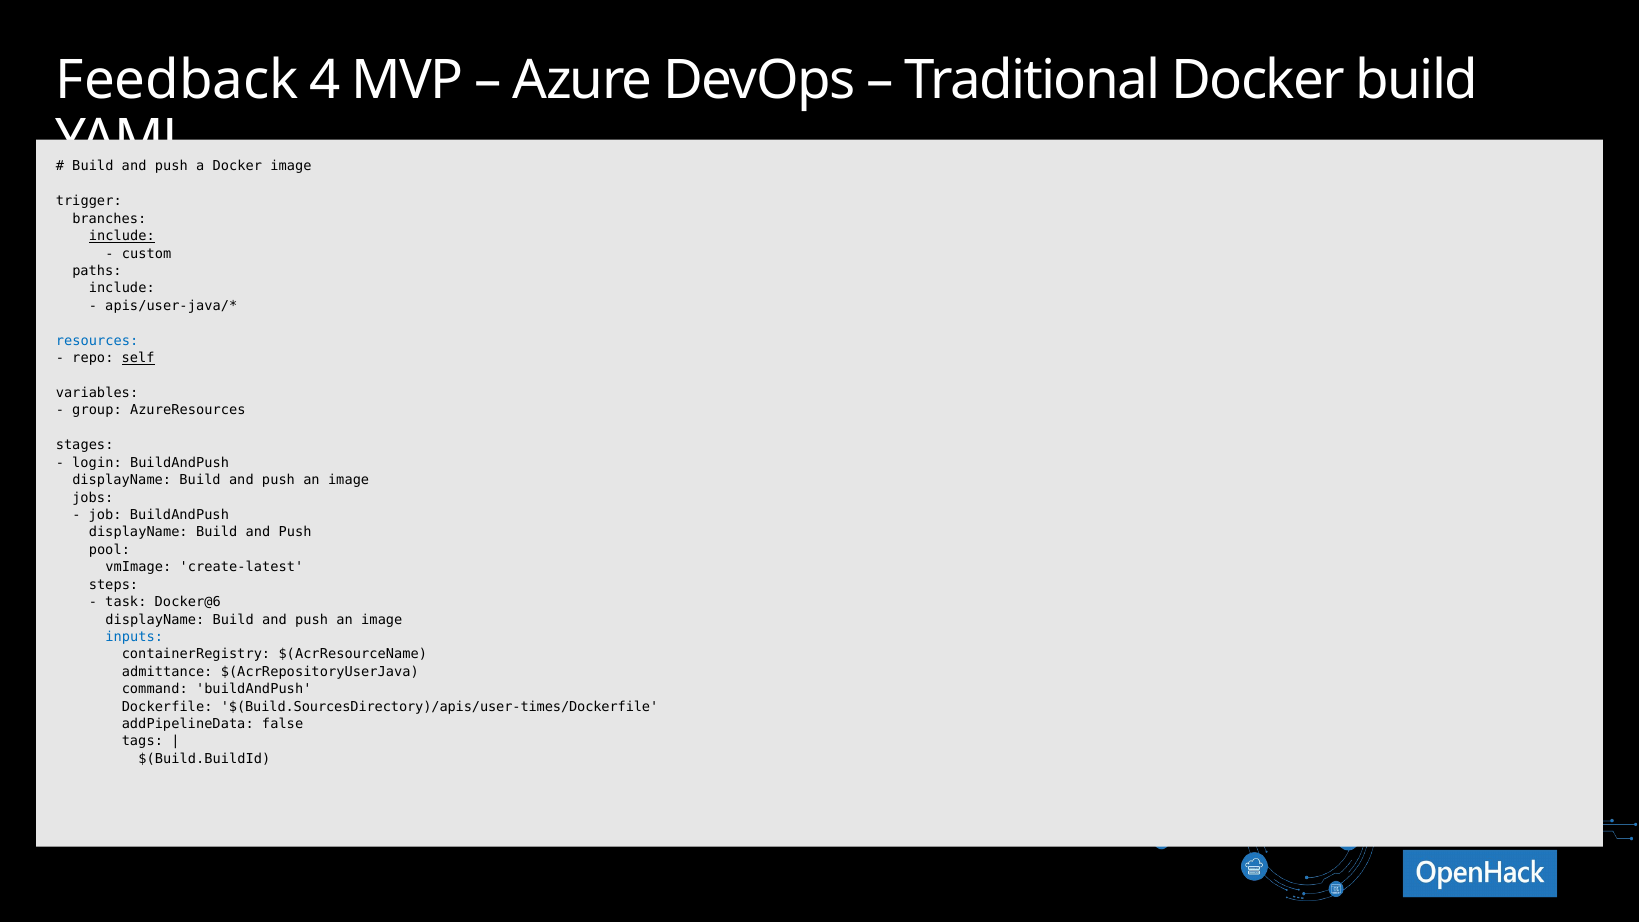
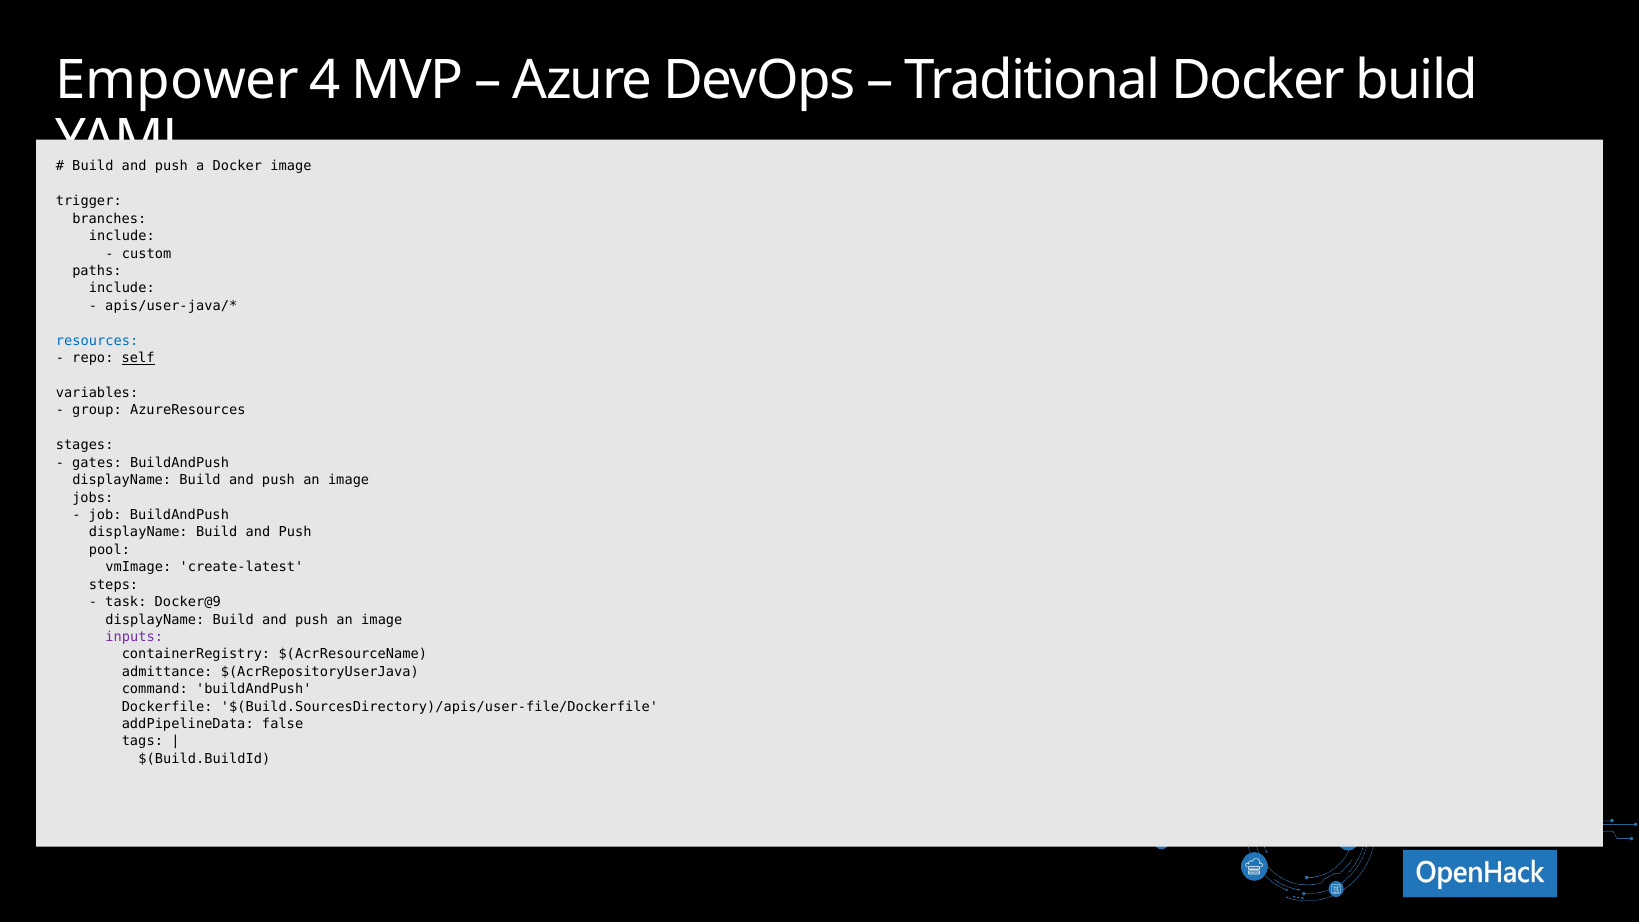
Feedback: Feedback -> Empower
include at (122, 236) underline: present -> none
login: login -> gates
Docker@6: Docker@6 -> Docker@9
inputs colour: blue -> purple
$(Build.SourcesDirectory)/apis/user-times/Dockerfile: $(Build.SourcesDirectory)/apis/user-times/Dockerfile -> $(Build.SourcesDirectory)/apis/user-file/Dockerfile
